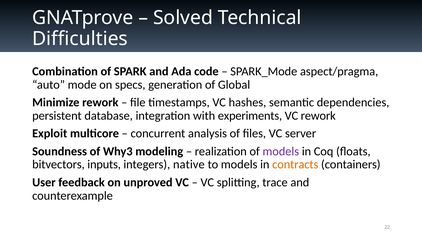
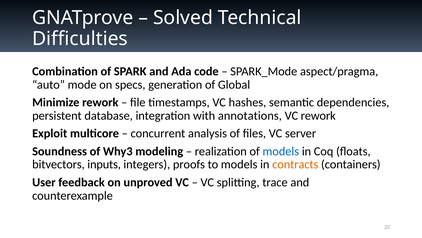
experiments: experiments -> annotations
models at (281, 151) colour: purple -> blue
native: native -> proofs
